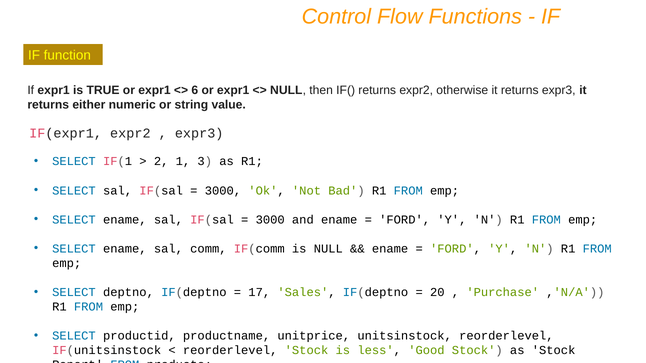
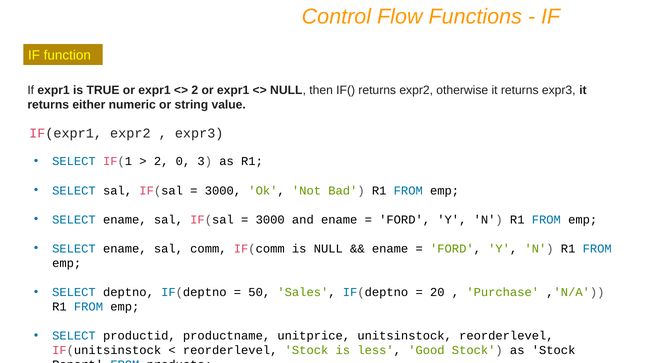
6 at (195, 90): 6 -> 2
1: 1 -> 0
17: 17 -> 50
